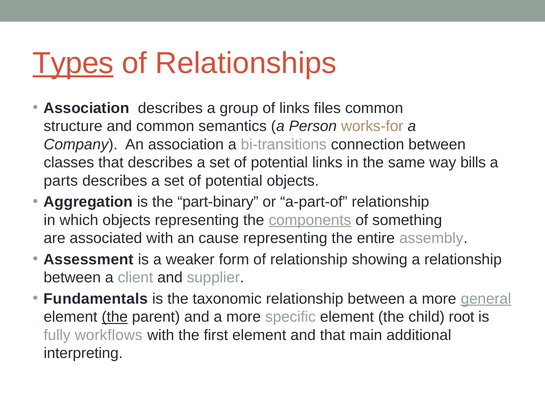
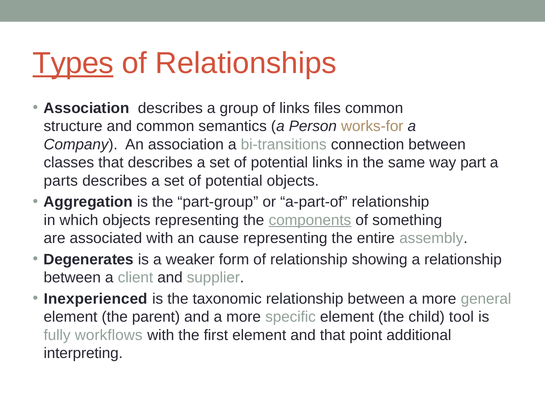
bills: bills -> part
part-binary: part-binary -> part-group
Assessment: Assessment -> Degenerates
Fundamentals: Fundamentals -> Inexperienced
general underline: present -> none
the at (115, 317) underline: present -> none
root: root -> tool
main: main -> point
